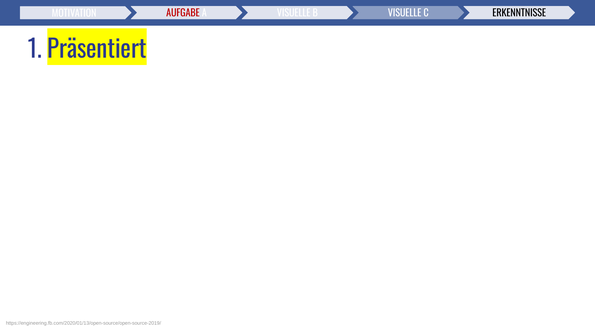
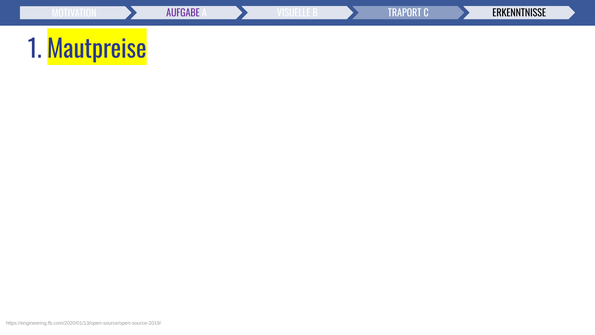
VISUELLE at (405, 13): VISUELLE -> TRAPORT
AUFGABE colour: red -> purple
Präsentiert: Präsentiert -> Mautpreise
